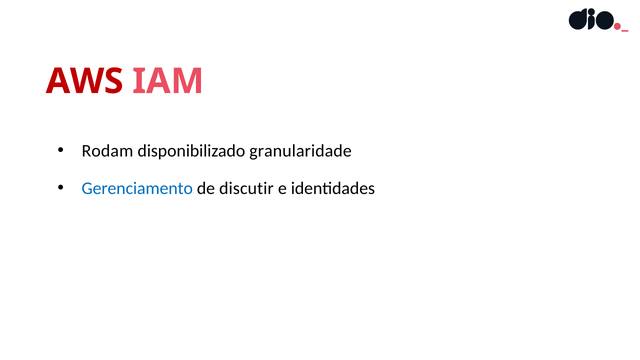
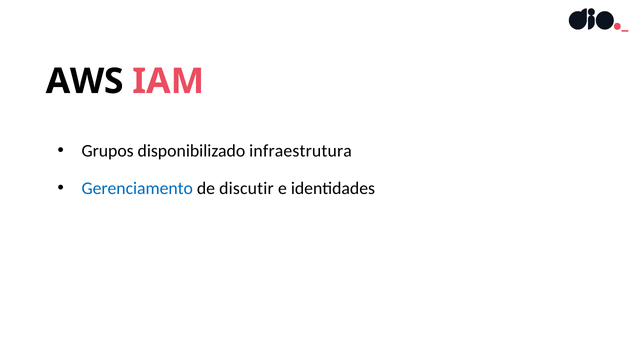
AWS colour: red -> black
Rodam: Rodam -> Grupos
granularidade: granularidade -> infraestrutura
